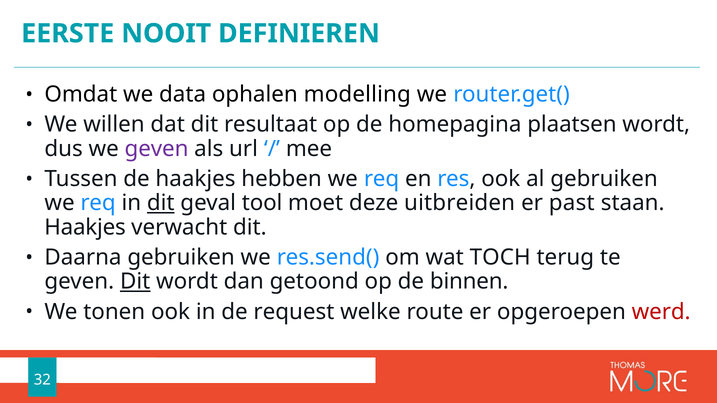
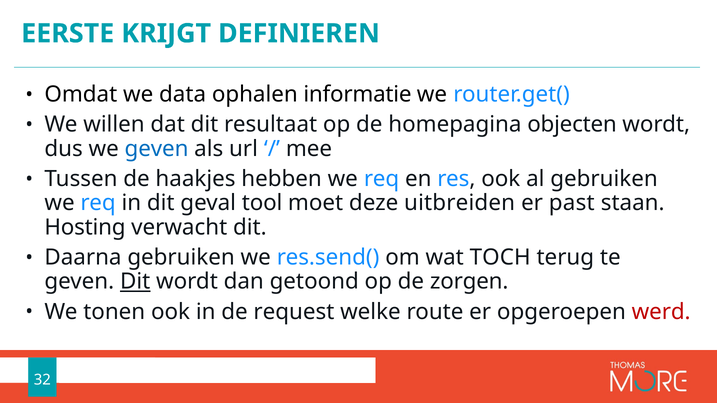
NOOIT: NOOIT -> KRIJGT
modelling: modelling -> informatie
plaatsen: plaatsen -> objecten
geven at (157, 149) colour: purple -> blue
dit at (161, 203) underline: present -> none
Haakjes at (85, 227): Haakjes -> Hosting
binnen: binnen -> zorgen
